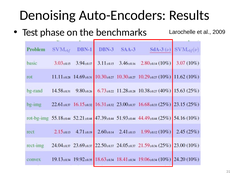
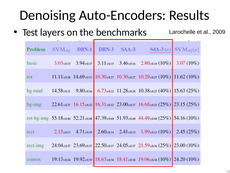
phase: phase -> layers
